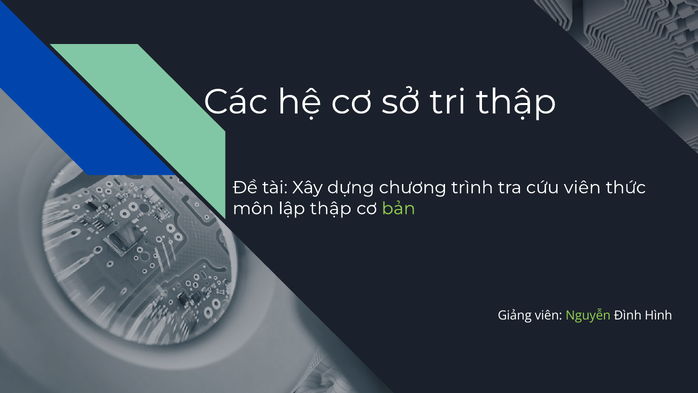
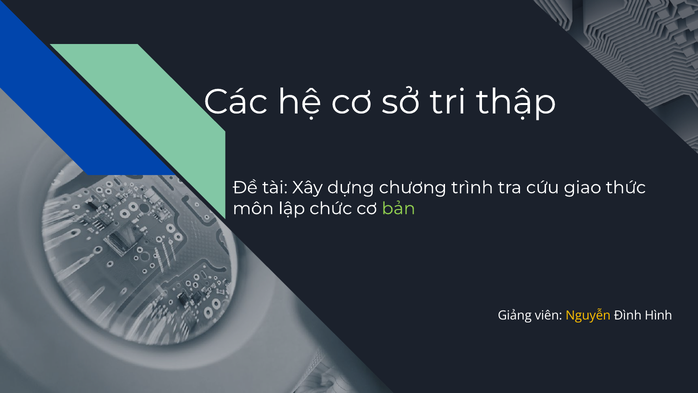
cứu viên: viên -> giao
lập thập: thập -> chức
Nguyễn colour: light green -> yellow
